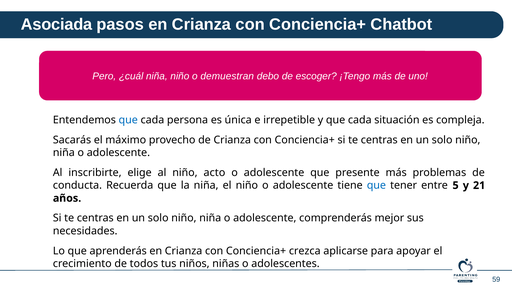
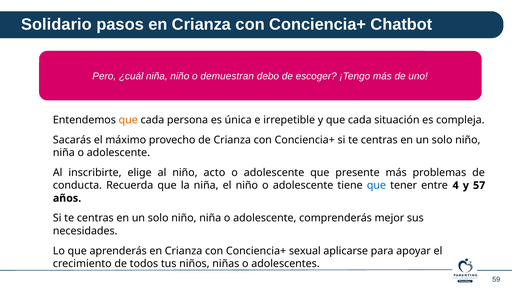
Asociada: Asociada -> Solidario
que at (128, 120) colour: blue -> orange
5: 5 -> 4
21: 21 -> 57
crezca: crezca -> sexual
